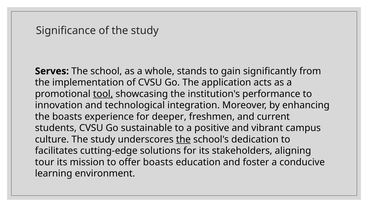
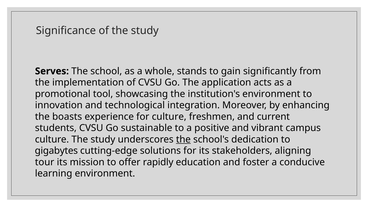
tool underline: present -> none
institution's performance: performance -> environment
for deeper: deeper -> culture
facilitates: facilitates -> gigabytes
offer boasts: boasts -> rapidly
